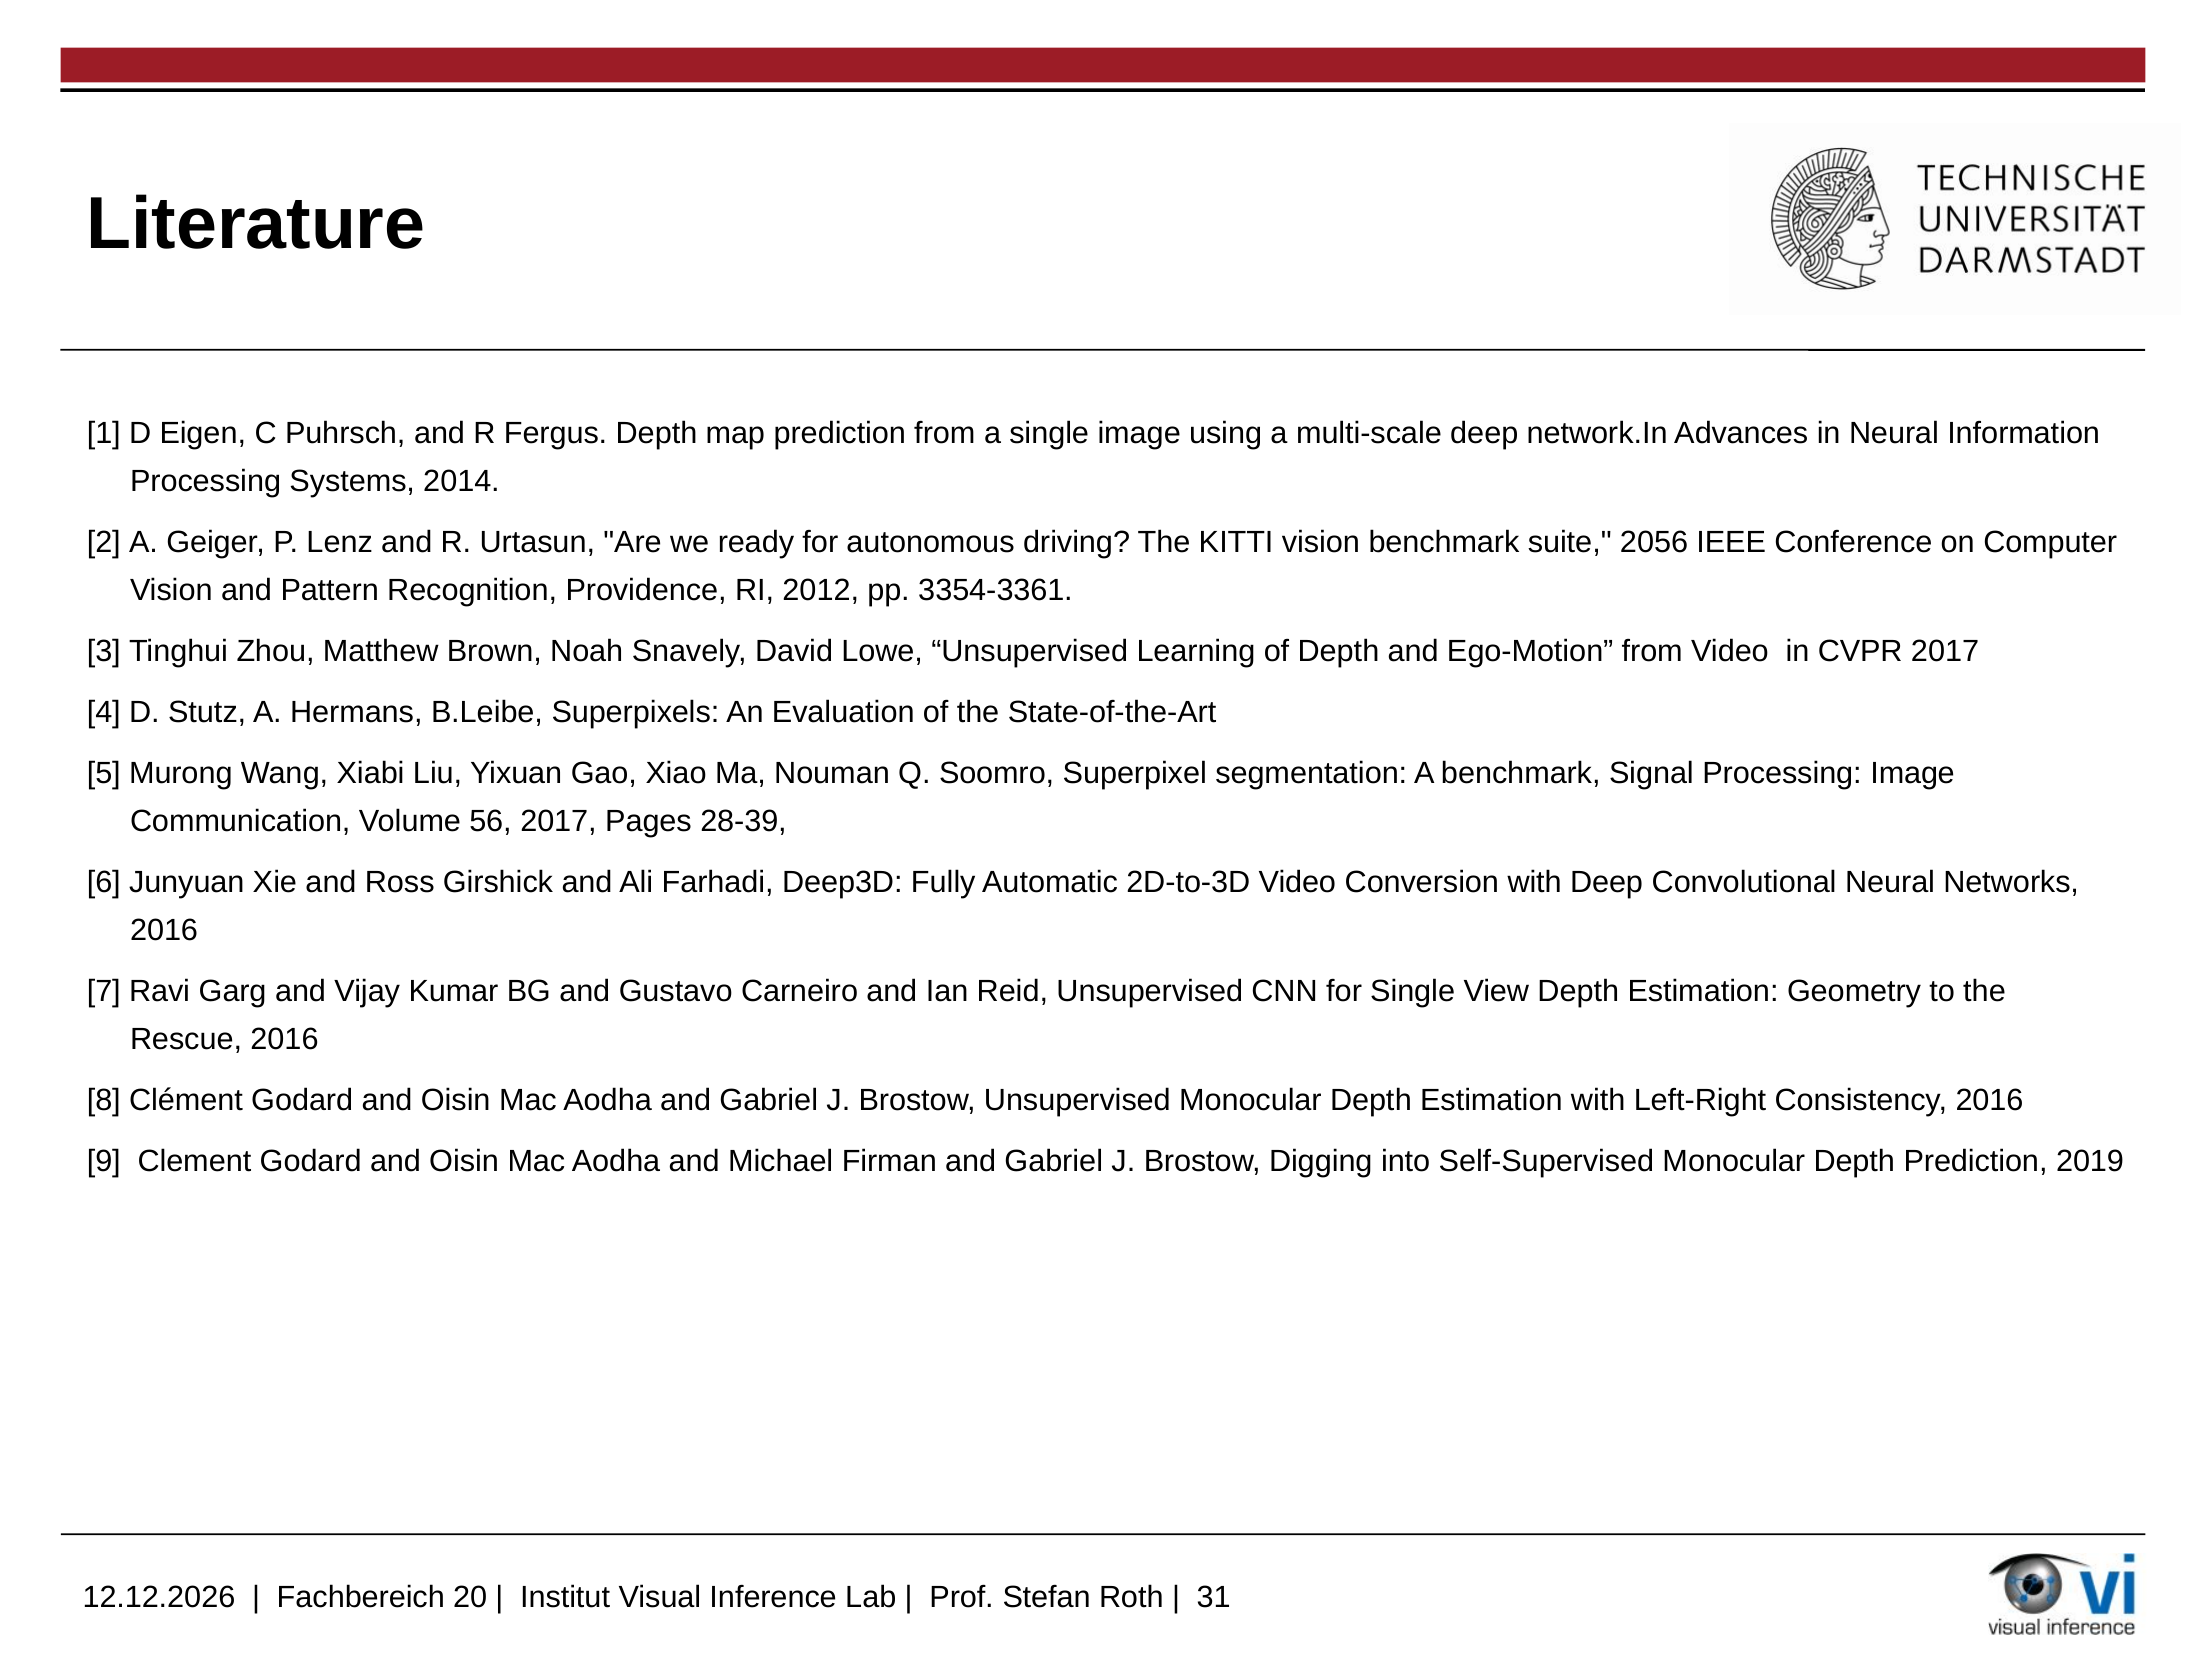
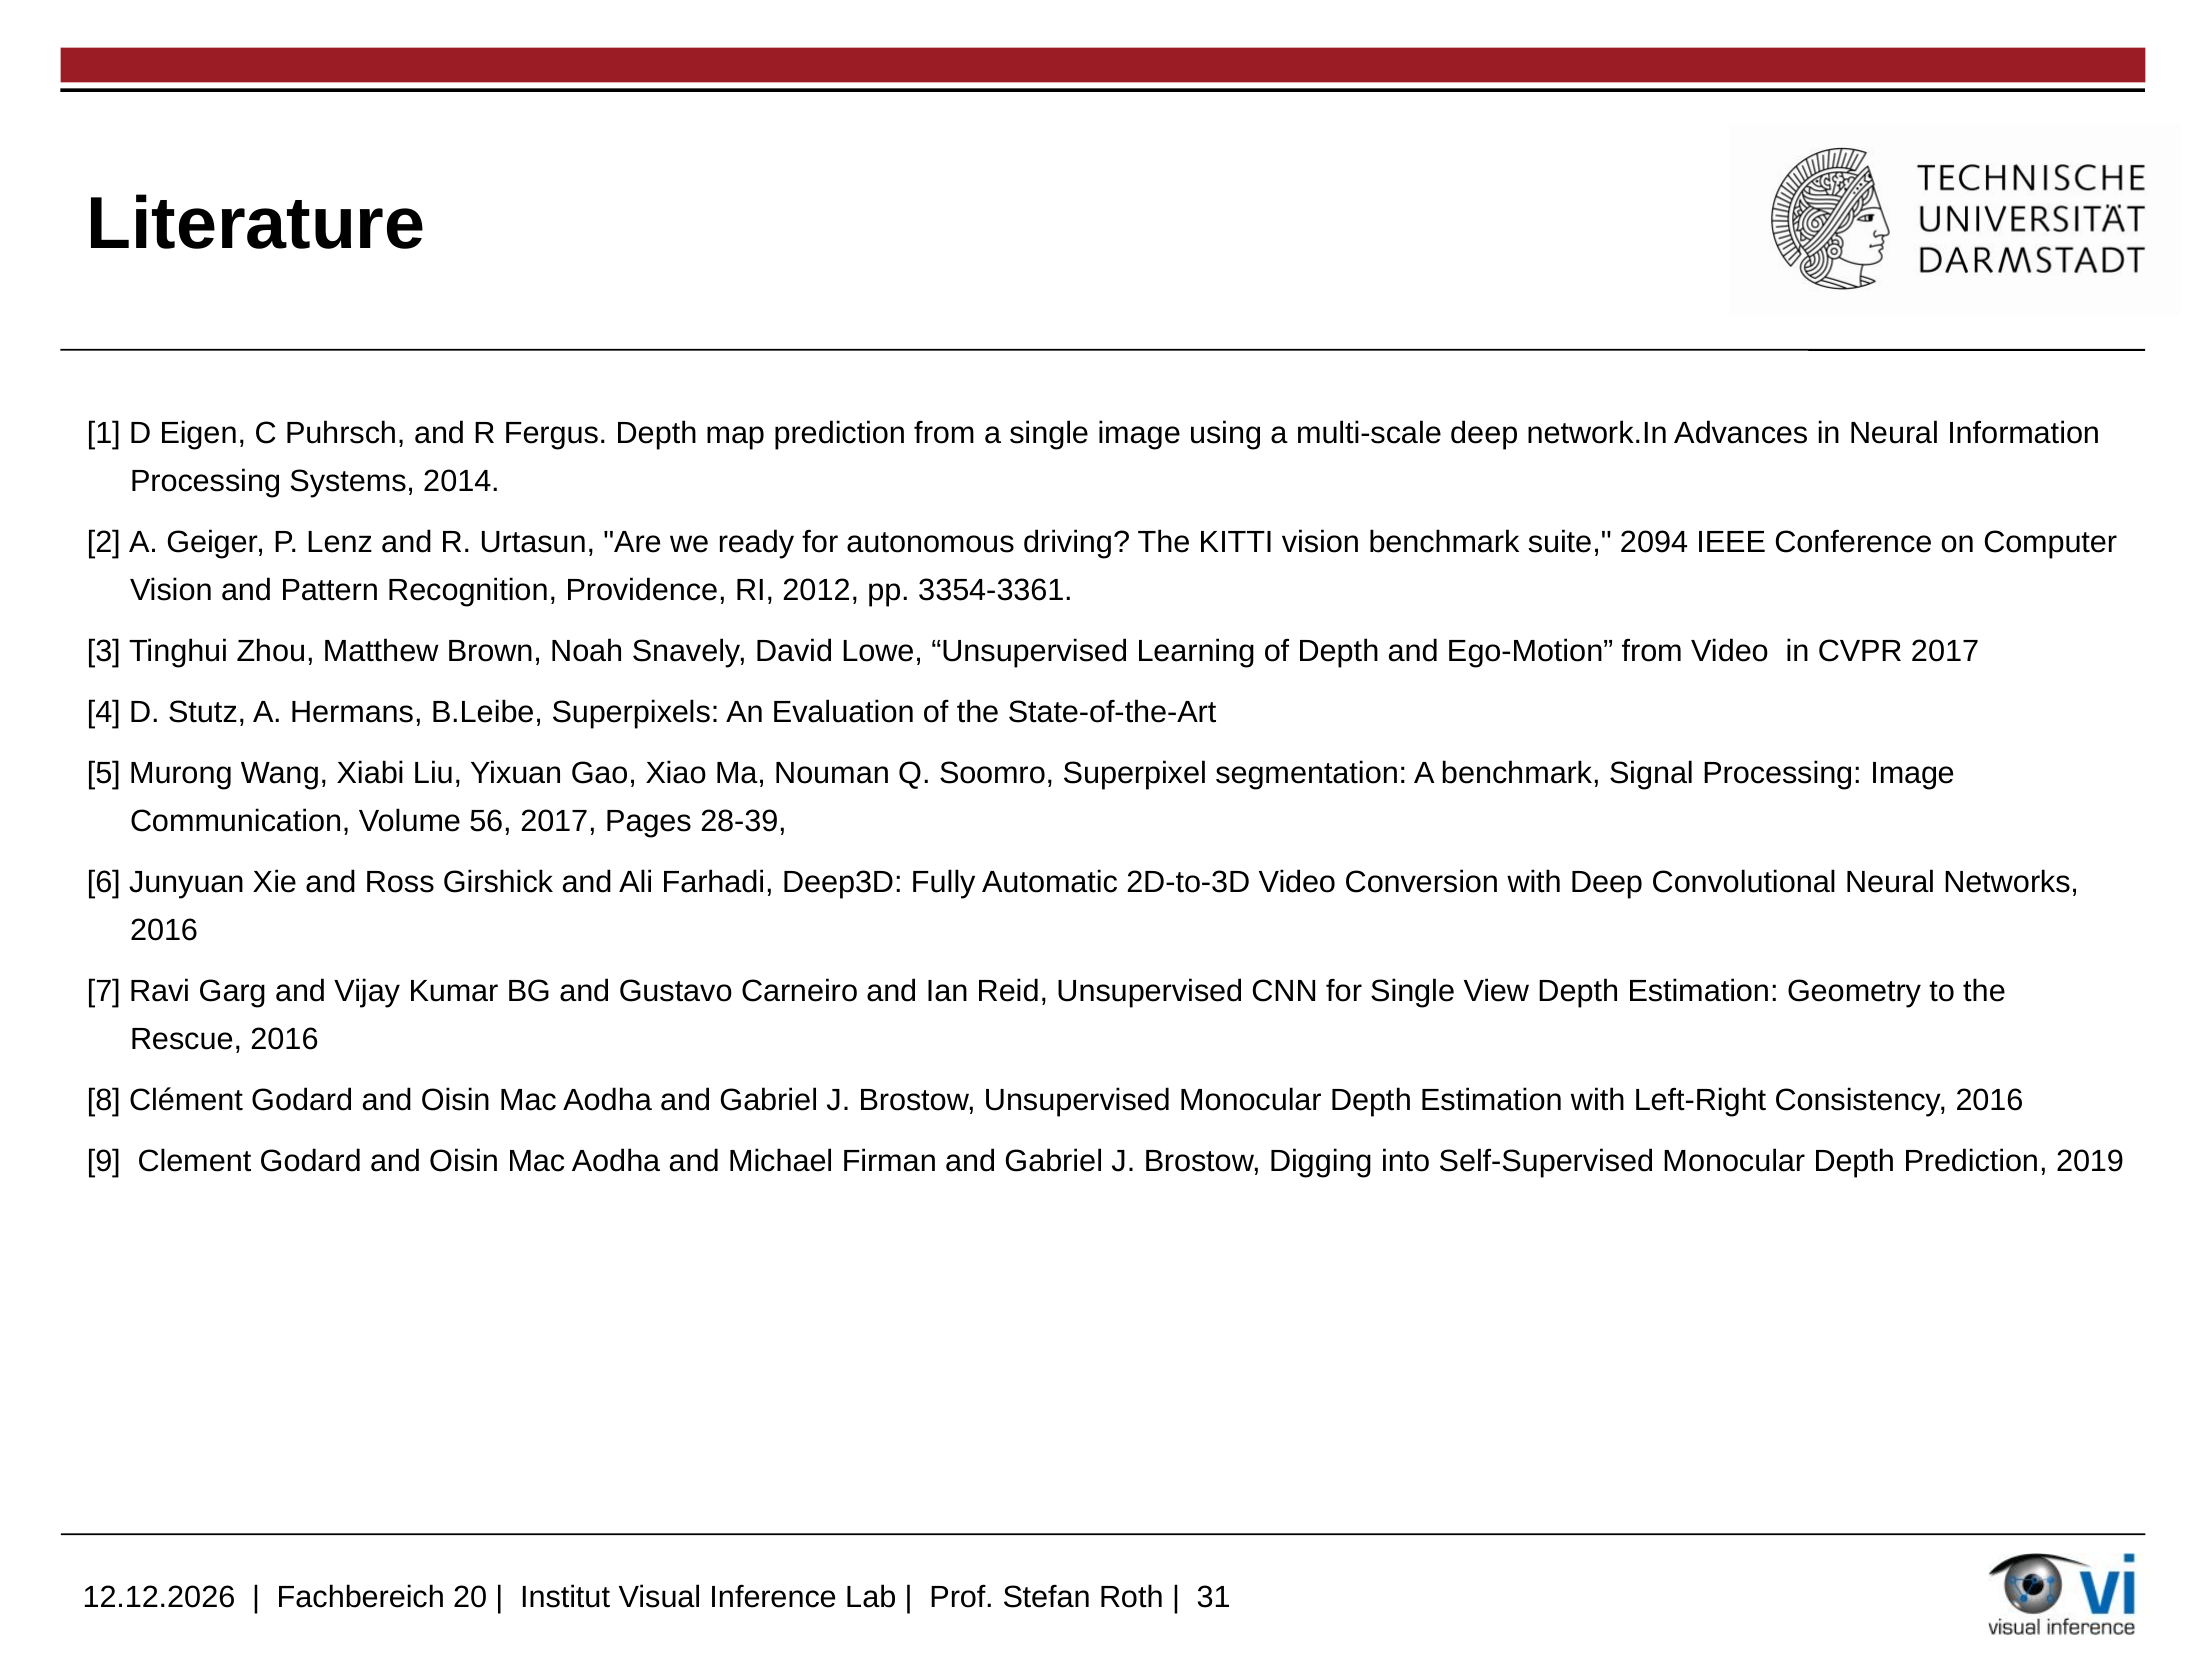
2056: 2056 -> 2094
